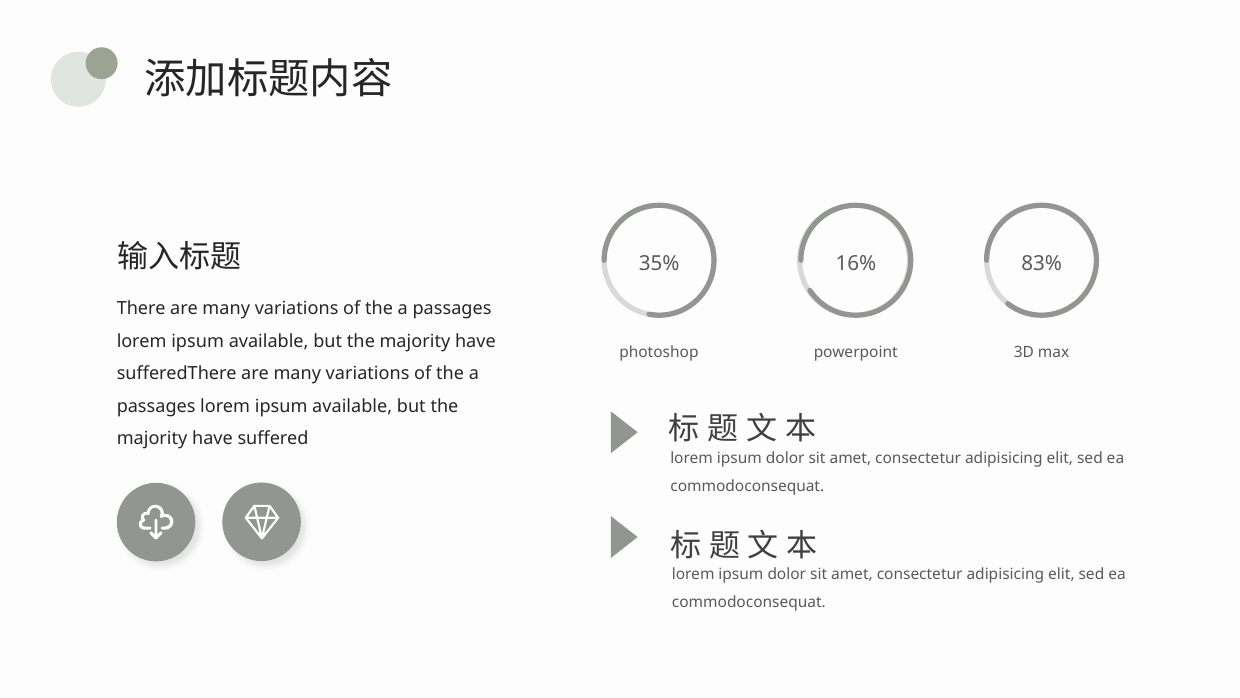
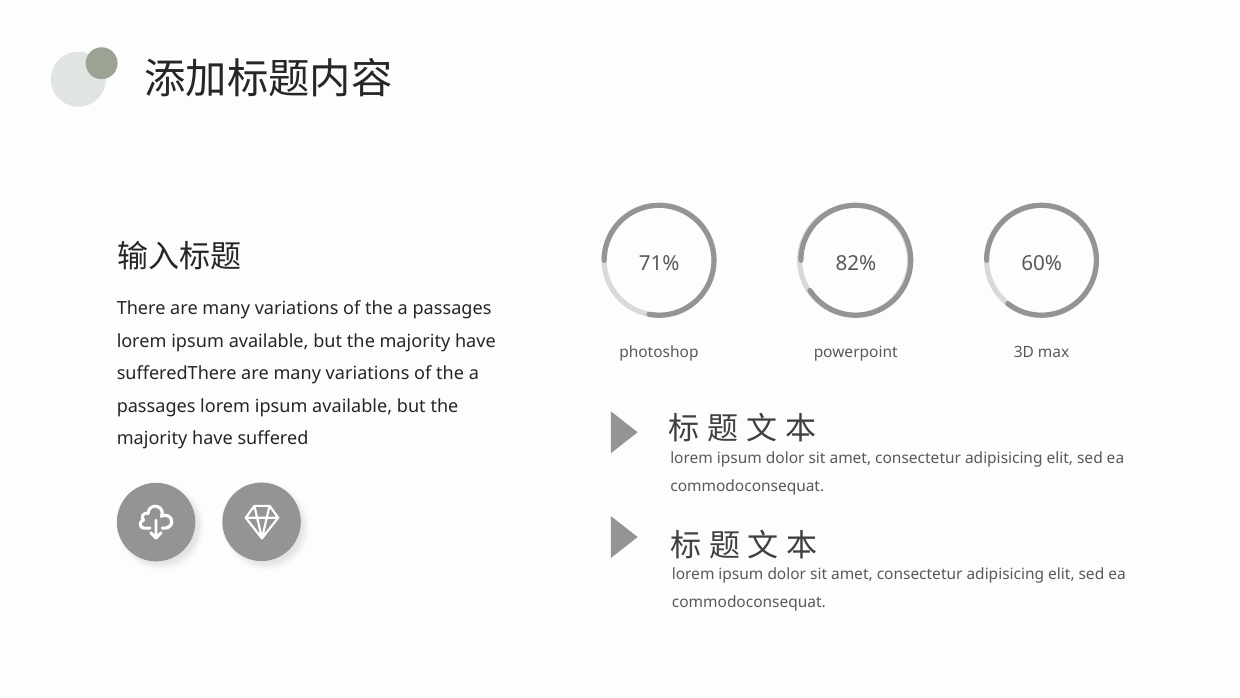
35%: 35% -> 71%
16%: 16% -> 82%
83%: 83% -> 60%
